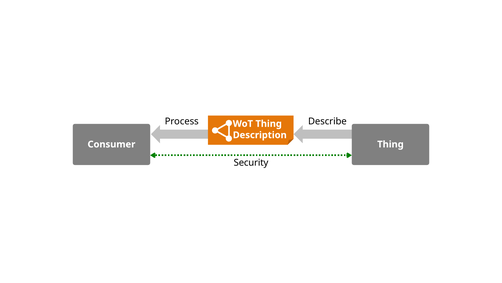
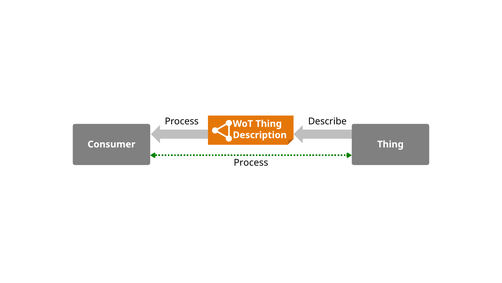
Security at (251, 162): Security -> Process
